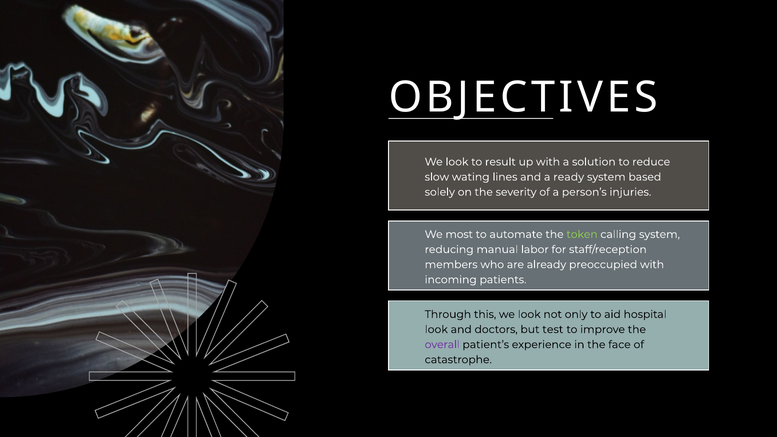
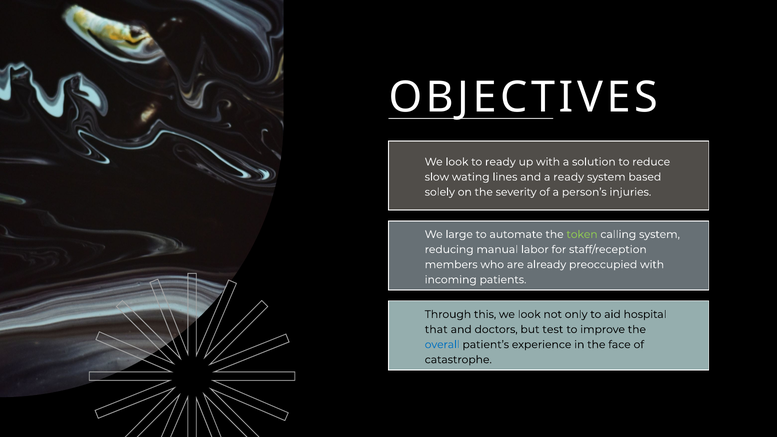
to result: result -> ready
most: most -> large
look at (436, 330): look -> that
overall colour: purple -> blue
